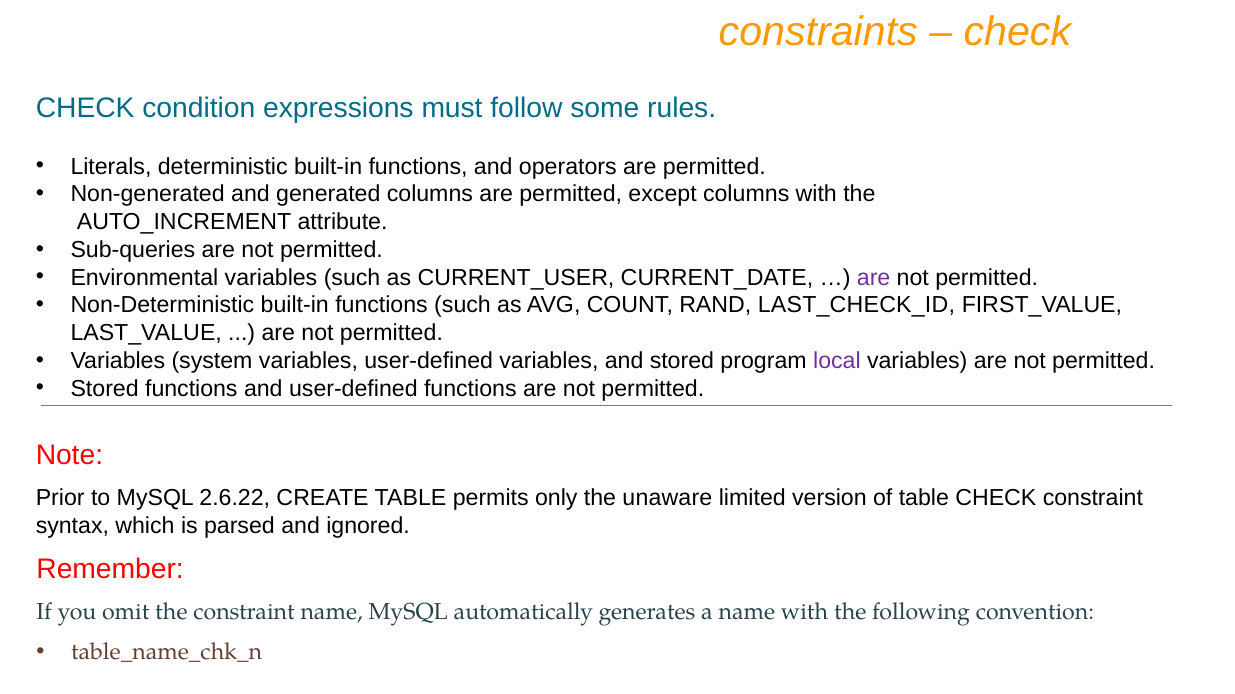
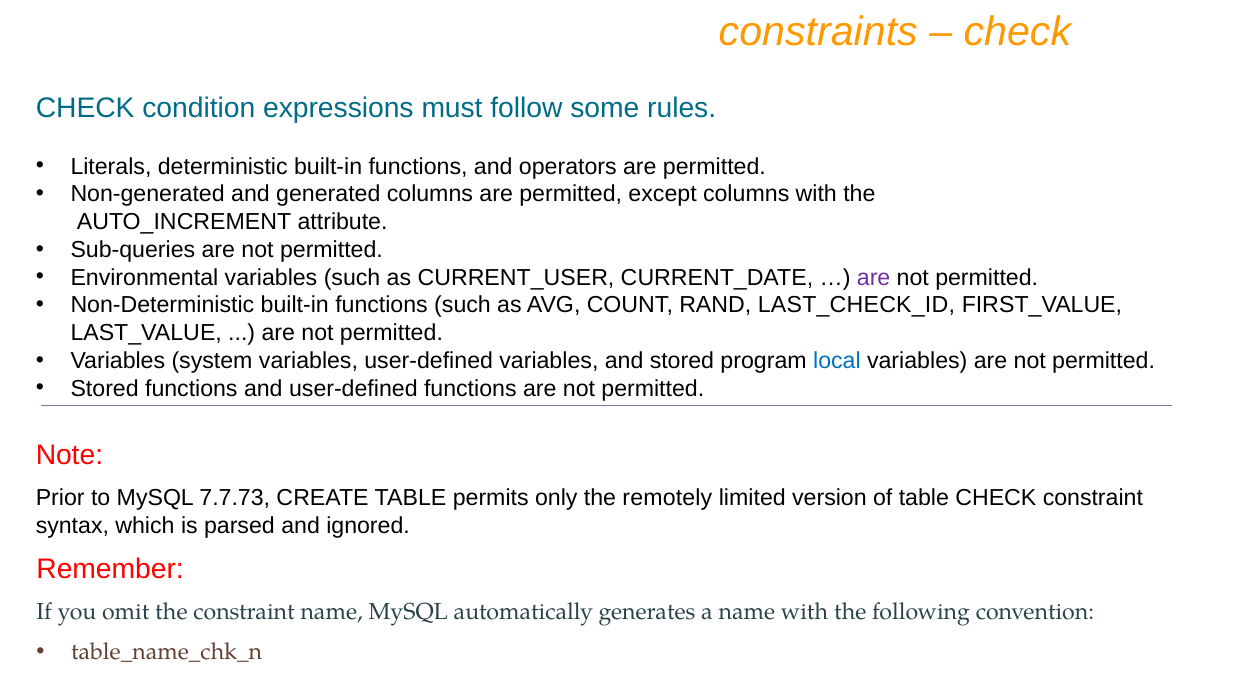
local colour: purple -> blue
2.6.22: 2.6.22 -> 7.7.73
unaware: unaware -> remotely
